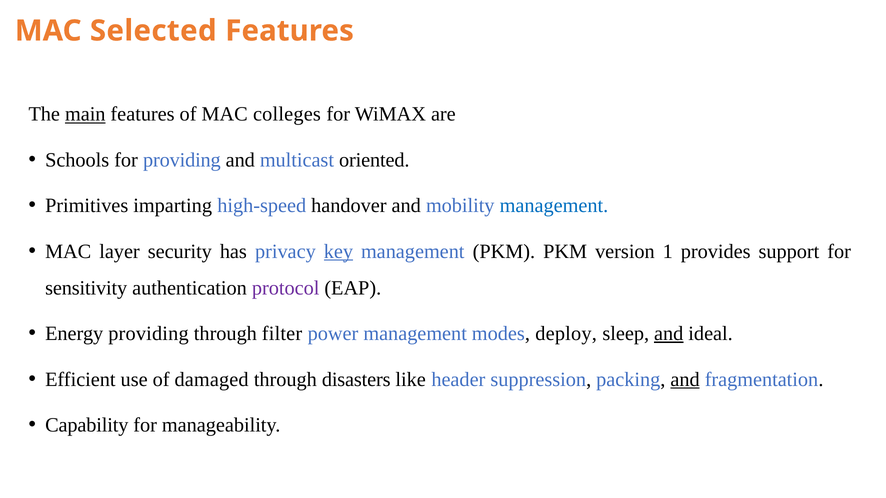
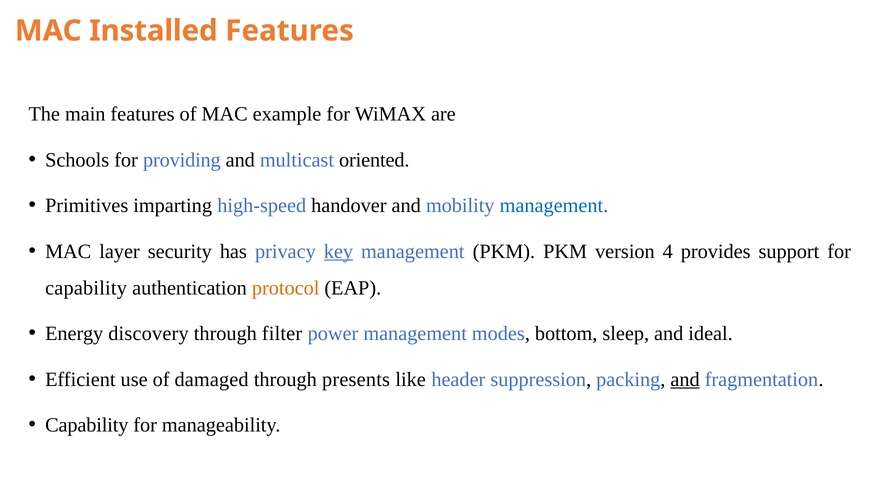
Selected: Selected -> Installed
main underline: present -> none
colleges: colleges -> example
1: 1 -> 4
sensitivity at (86, 288): sensitivity -> capability
protocol colour: purple -> orange
Energy providing: providing -> discovery
deploy: deploy -> bottom
and at (669, 334) underline: present -> none
disasters: disasters -> presents
